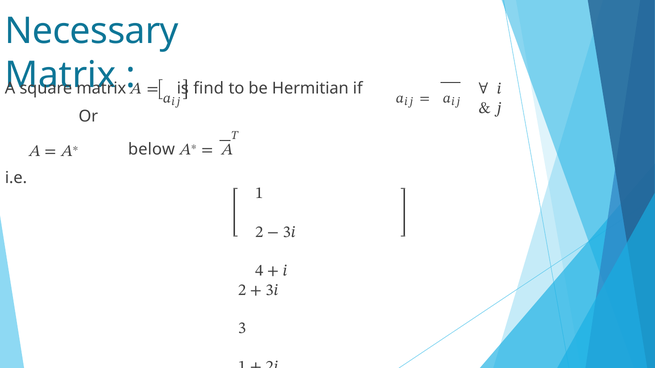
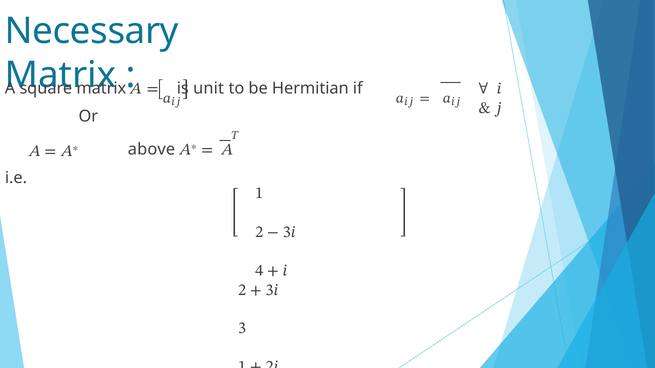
find: find -> unit
below: below -> above
